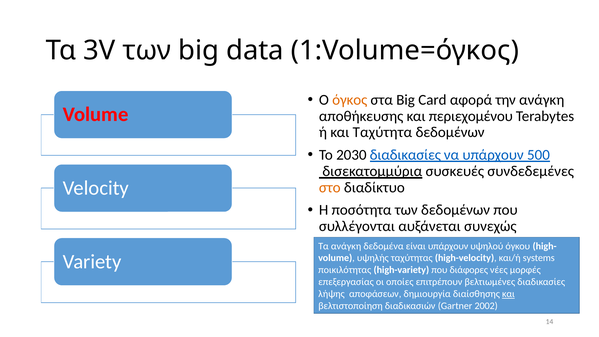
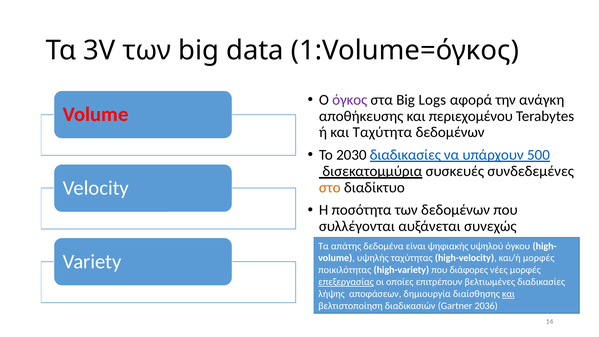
όγκος colour: orange -> purple
Card: Card -> Logs
Τα ανάγκη: ανάγκη -> απάτης
είναι υπάρχουν: υπάρχουν -> ψηφιακής
και/ή systems: systems -> μορφές
επεξεργασίας underline: none -> present
2002: 2002 -> 2036
